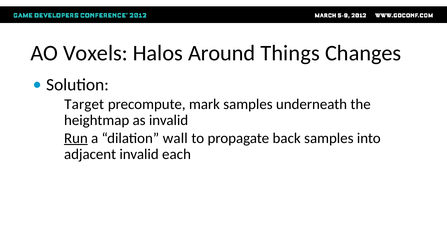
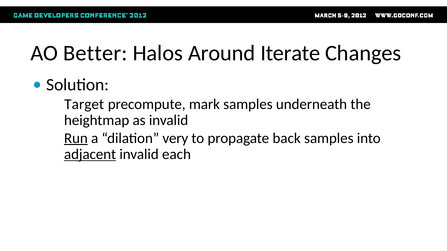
Voxels: Voxels -> Better
Things: Things -> Iterate
wall: wall -> very
adjacent underline: none -> present
